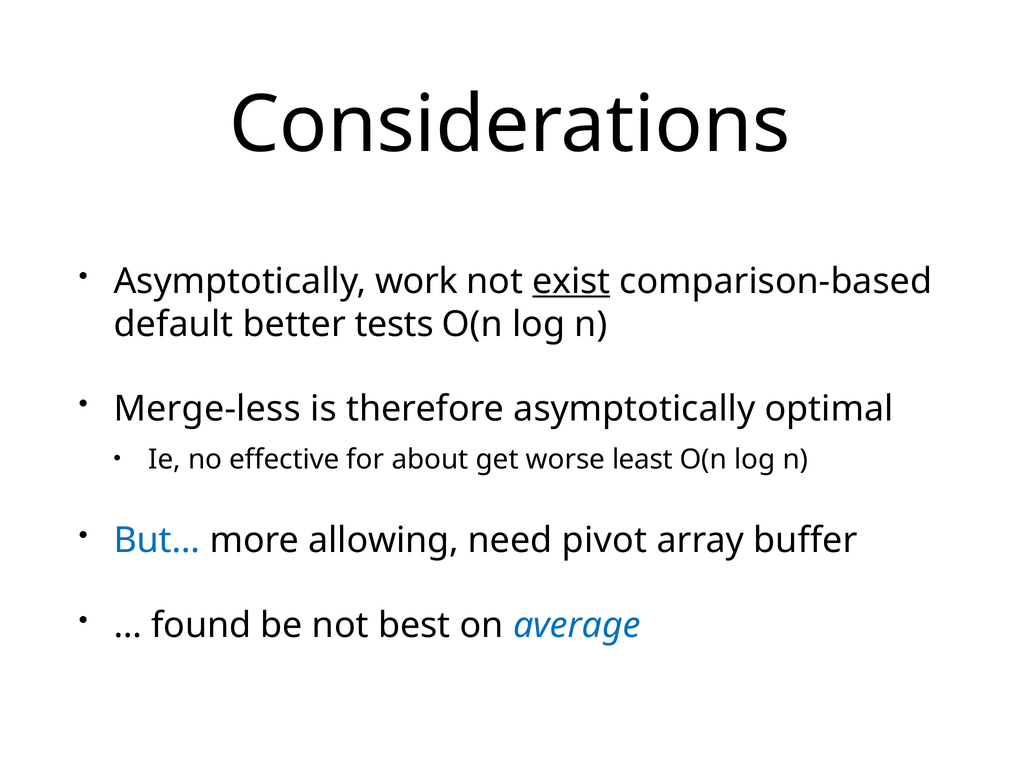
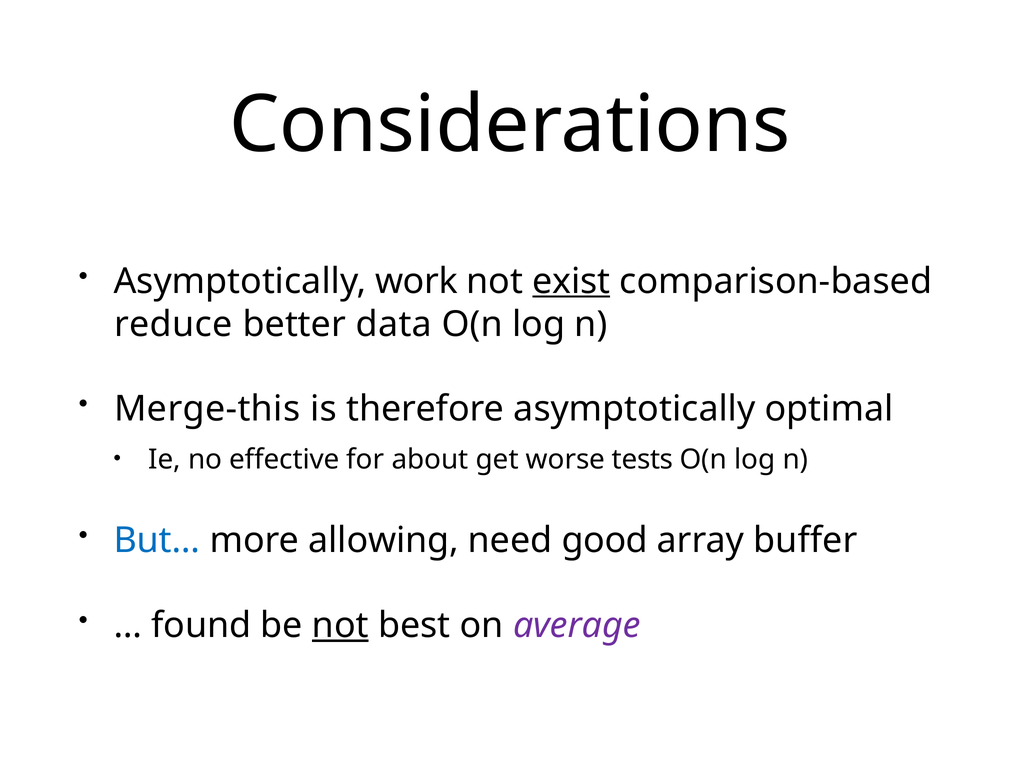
default: default -> reduce
tests: tests -> data
Merge-less: Merge-less -> Merge-this
least: least -> tests
pivot: pivot -> good
not at (340, 625) underline: none -> present
average colour: blue -> purple
